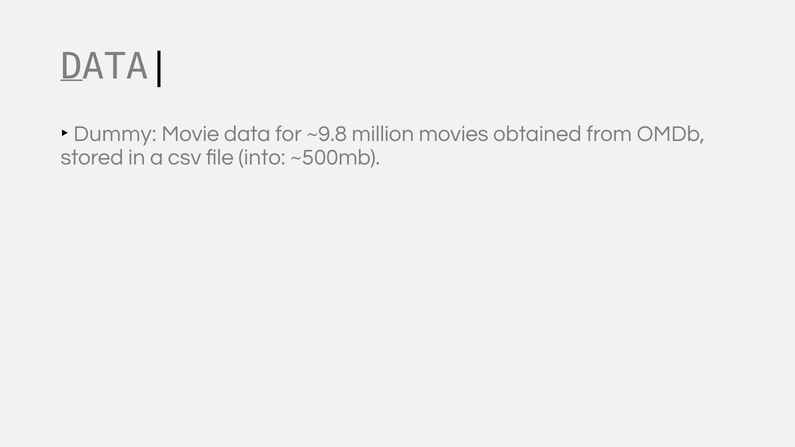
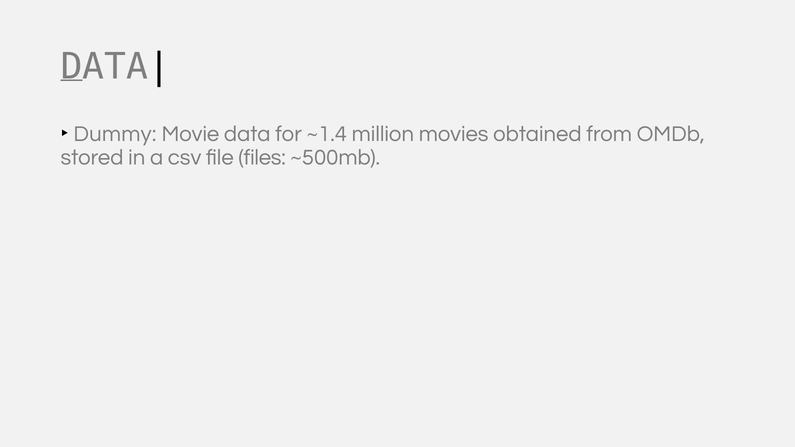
~9.8: ~9.8 -> ~1.4
into: into -> files
